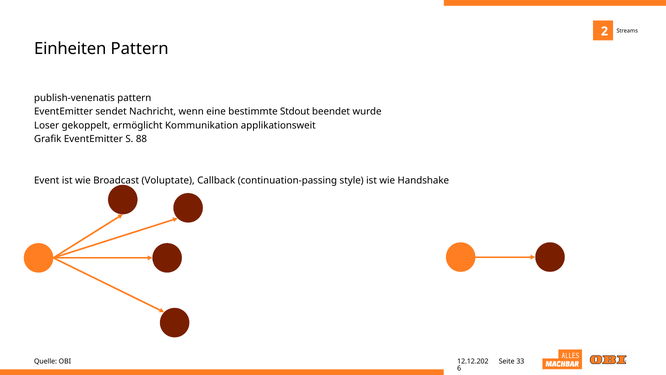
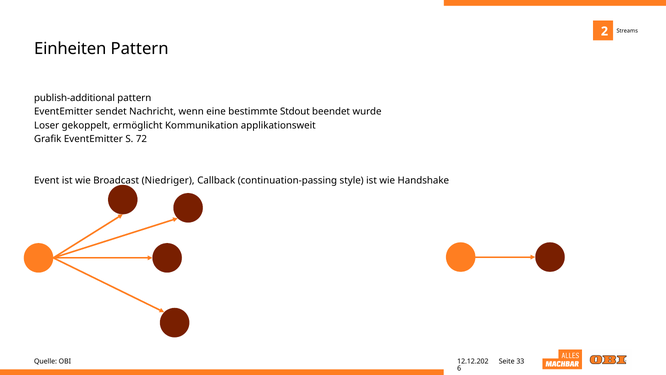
publish-venenatis: publish-venenatis -> publish-additional
88: 88 -> 72
Voluptate: Voluptate -> Niedriger
